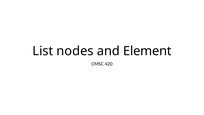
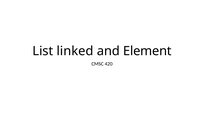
nodes: nodes -> linked
